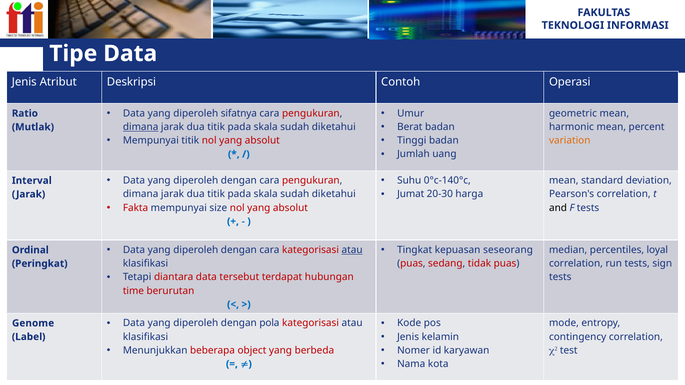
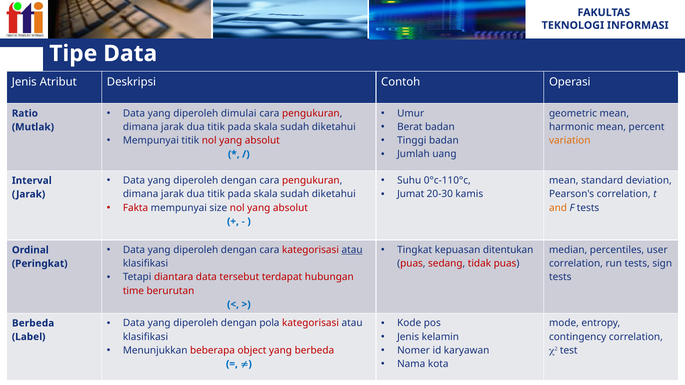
sifatnya: sifatnya -> dimulai
dimana at (141, 127) underline: present -> none
0°c-140°c: 0°c-140°c -> 0°c-110°c
harga: harga -> kamis
and colour: black -> orange
seseorang: seseorang -> ditentukan
loyal: loyal -> user
Genome at (33, 323): Genome -> Berbeda
